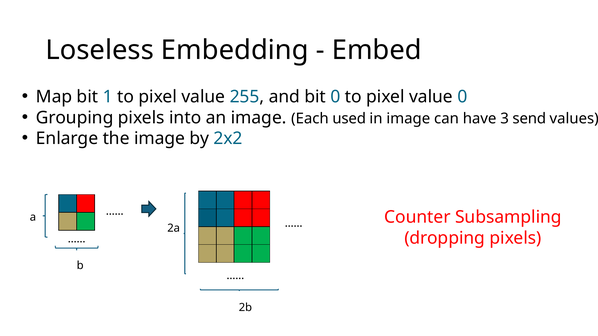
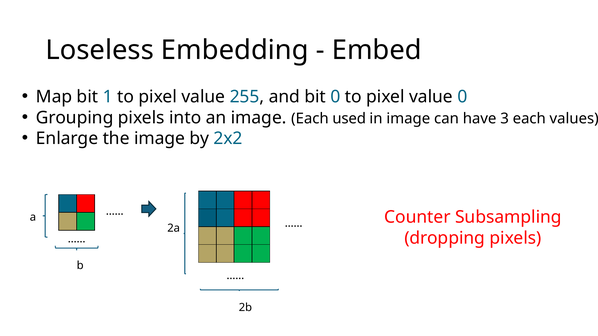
3 send: send -> each
